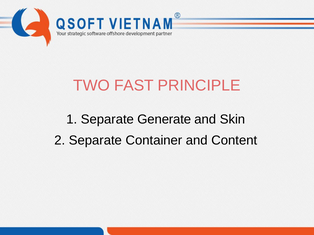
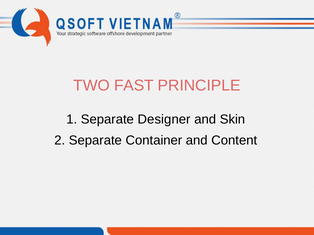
Generate: Generate -> Designer
